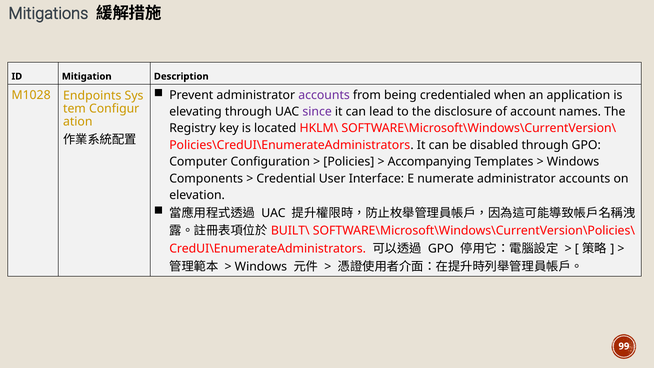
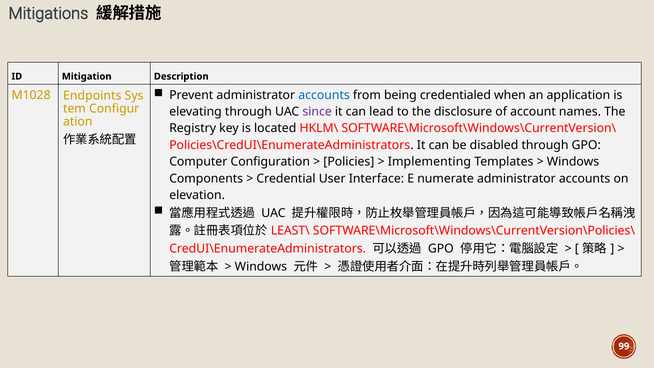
accounts at (324, 95) colour: purple -> blue
Accompanying: Accompanying -> Implementing
BUILT\: BUILT\ -> LEAST\
